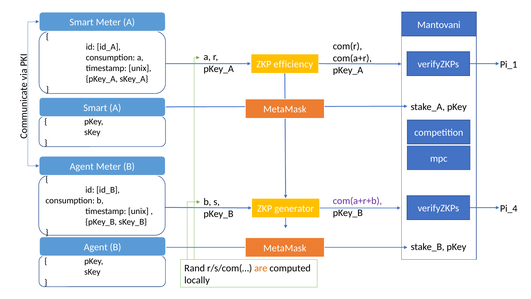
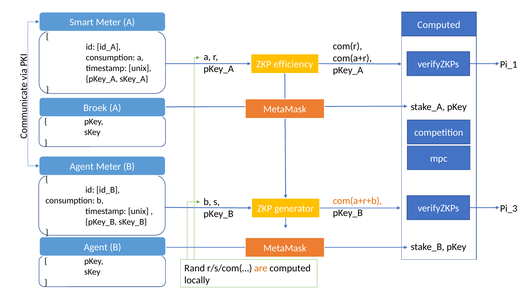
Mantovani at (439, 25): Mantovani -> Computed
Smart at (95, 108): Smart -> Broek
com(a+r+b colour: purple -> orange
Pi_4: Pi_4 -> Pi_3
